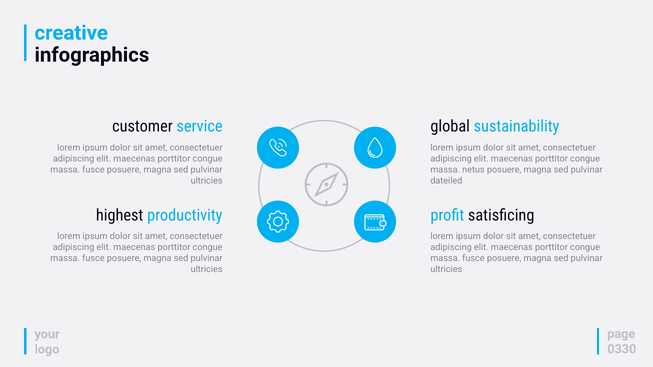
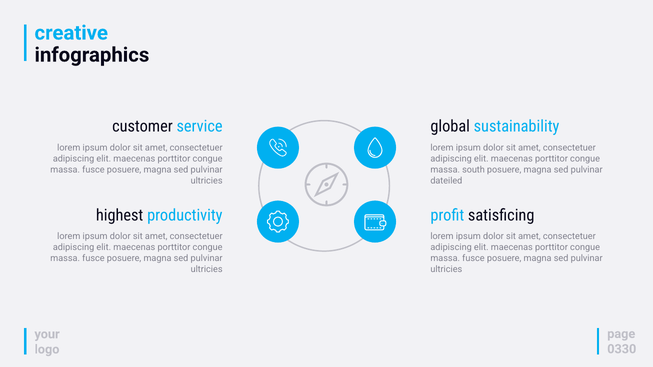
netus: netus -> south
